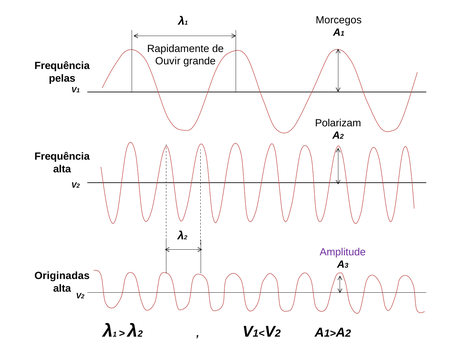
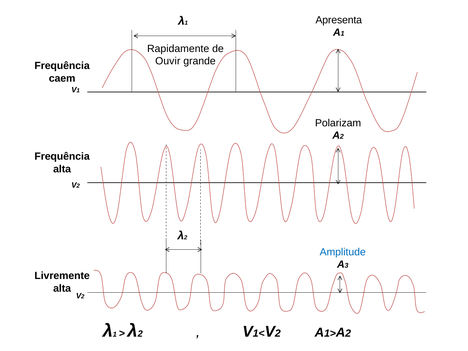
Morcegos: Morcegos -> Apresenta
pelas: pelas -> caem
Amplitude colour: purple -> blue
Originadas: Originadas -> Livremente
